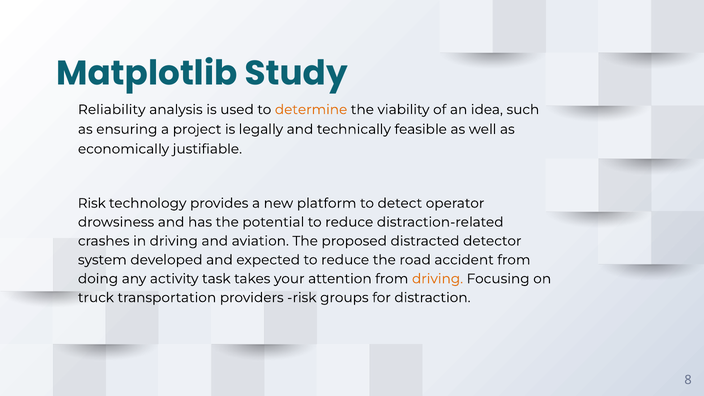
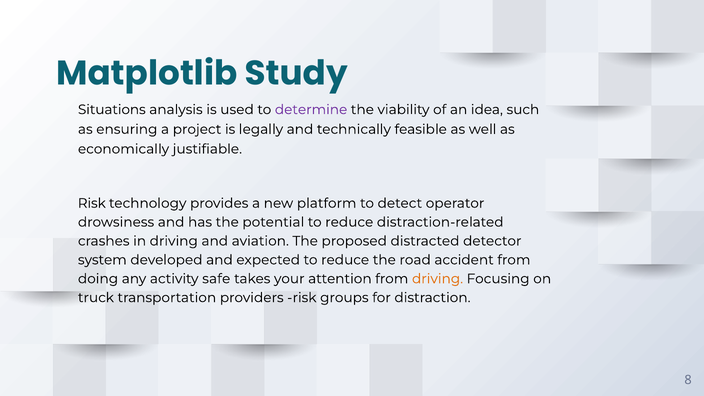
Reliability: Reliability -> Situations
determine colour: orange -> purple
task: task -> safe
